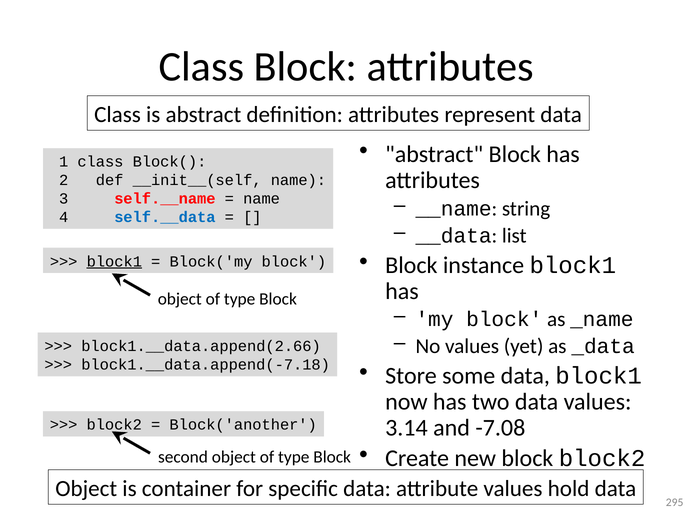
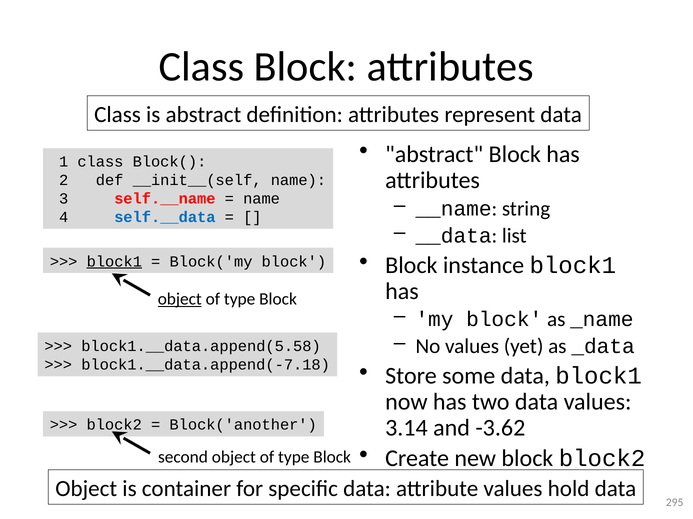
object at (180, 300) underline: none -> present
block1.__data.append(2.66: block1.__data.append(2.66 -> block1.__data.append(5.58
-7.08: -7.08 -> -3.62
